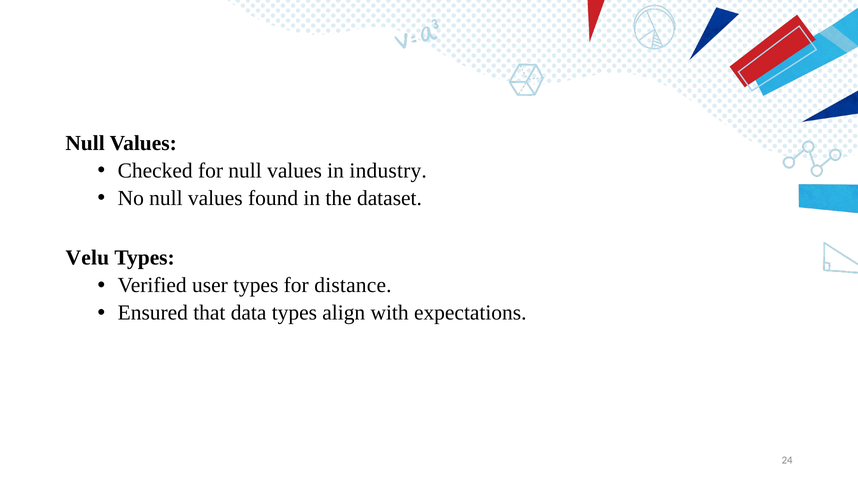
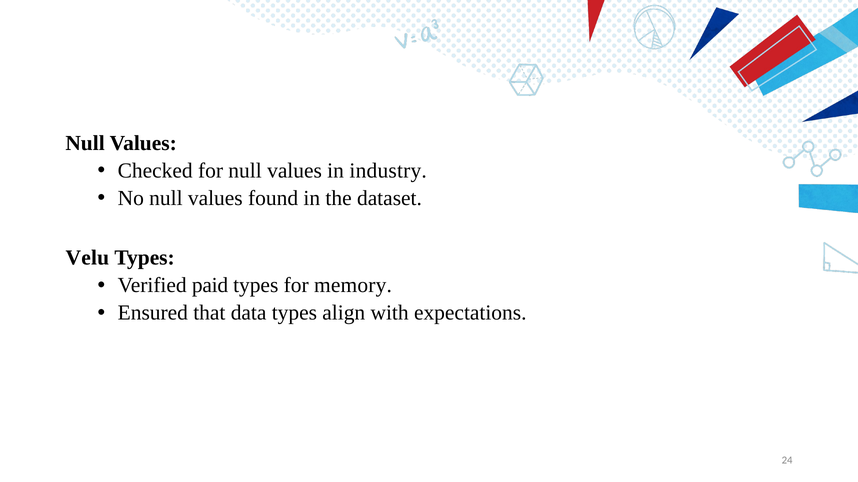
user: user -> paid
distance: distance -> memory
